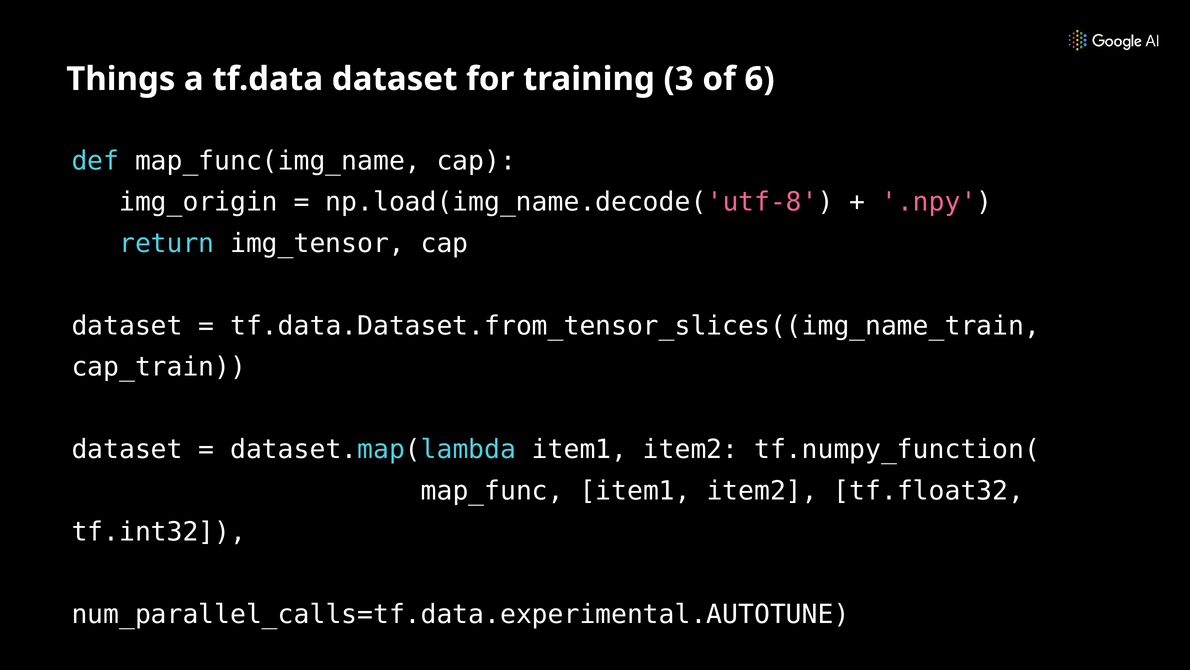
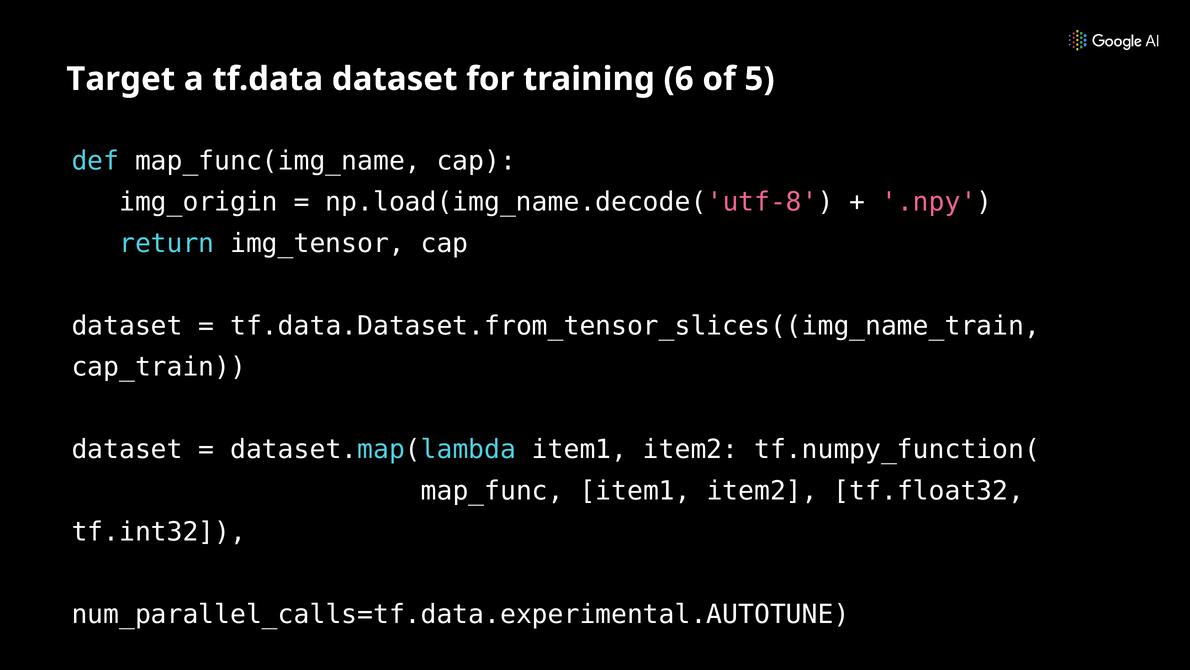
Things: Things -> Target
3: 3 -> 6
6: 6 -> 5
